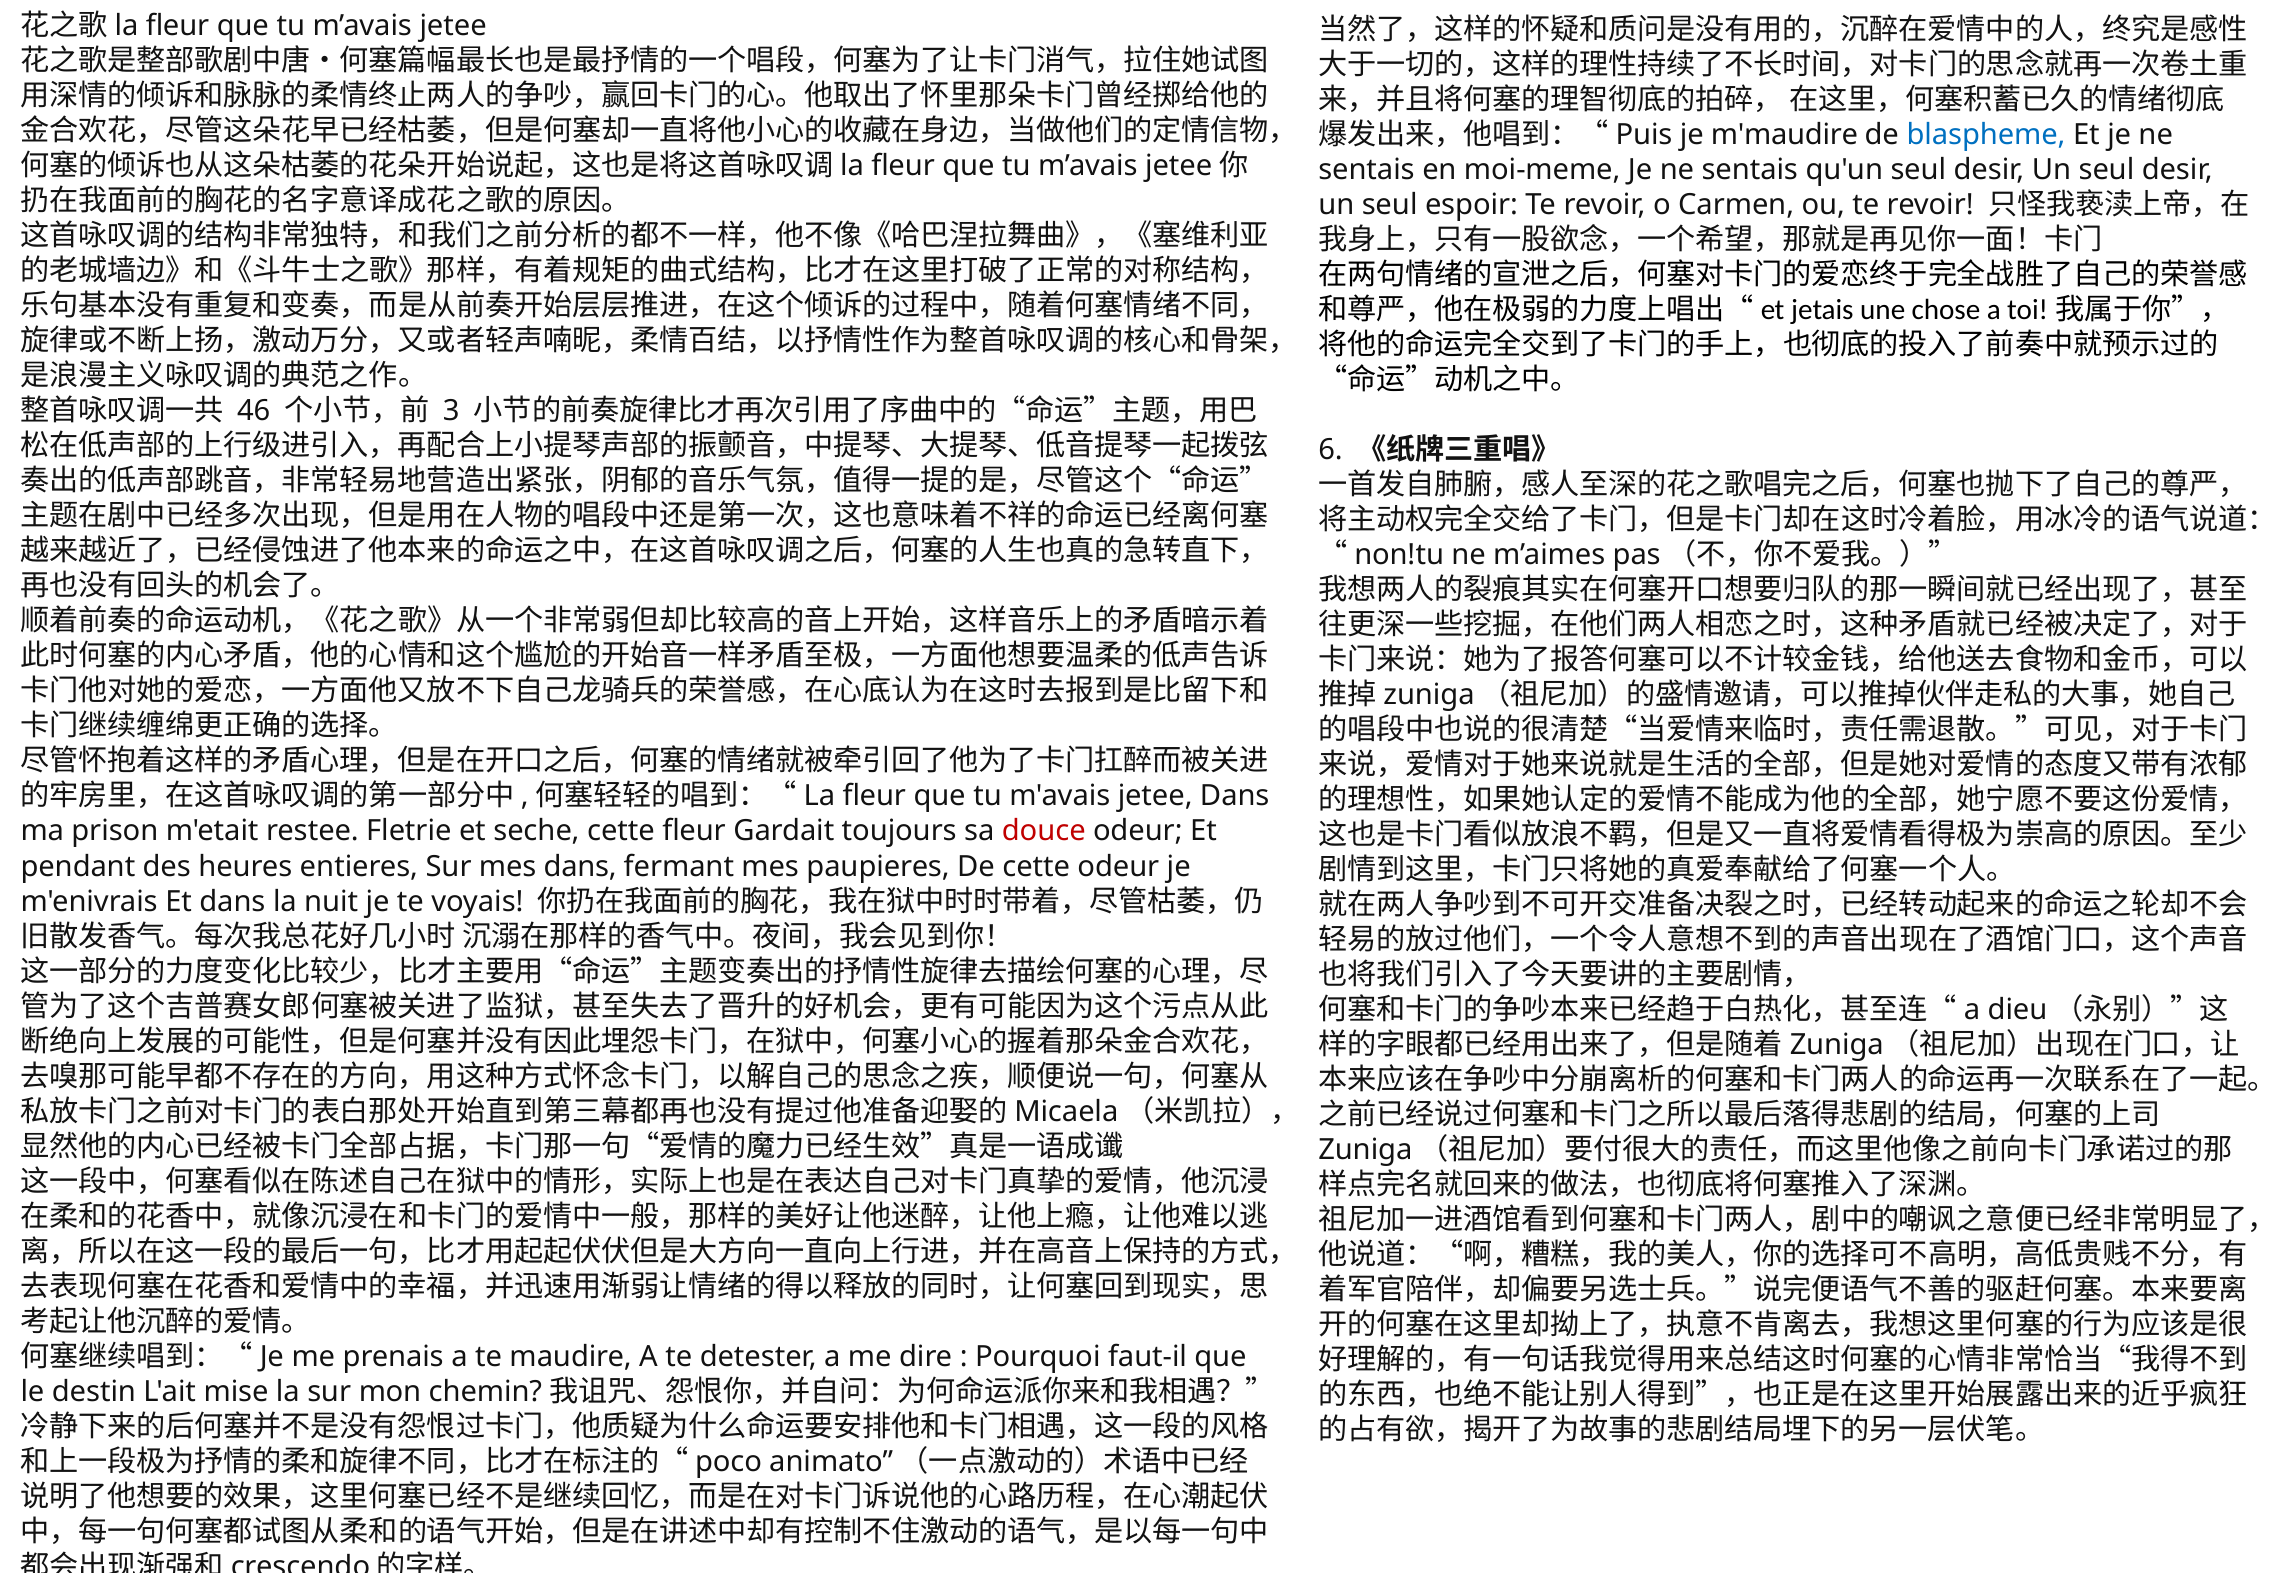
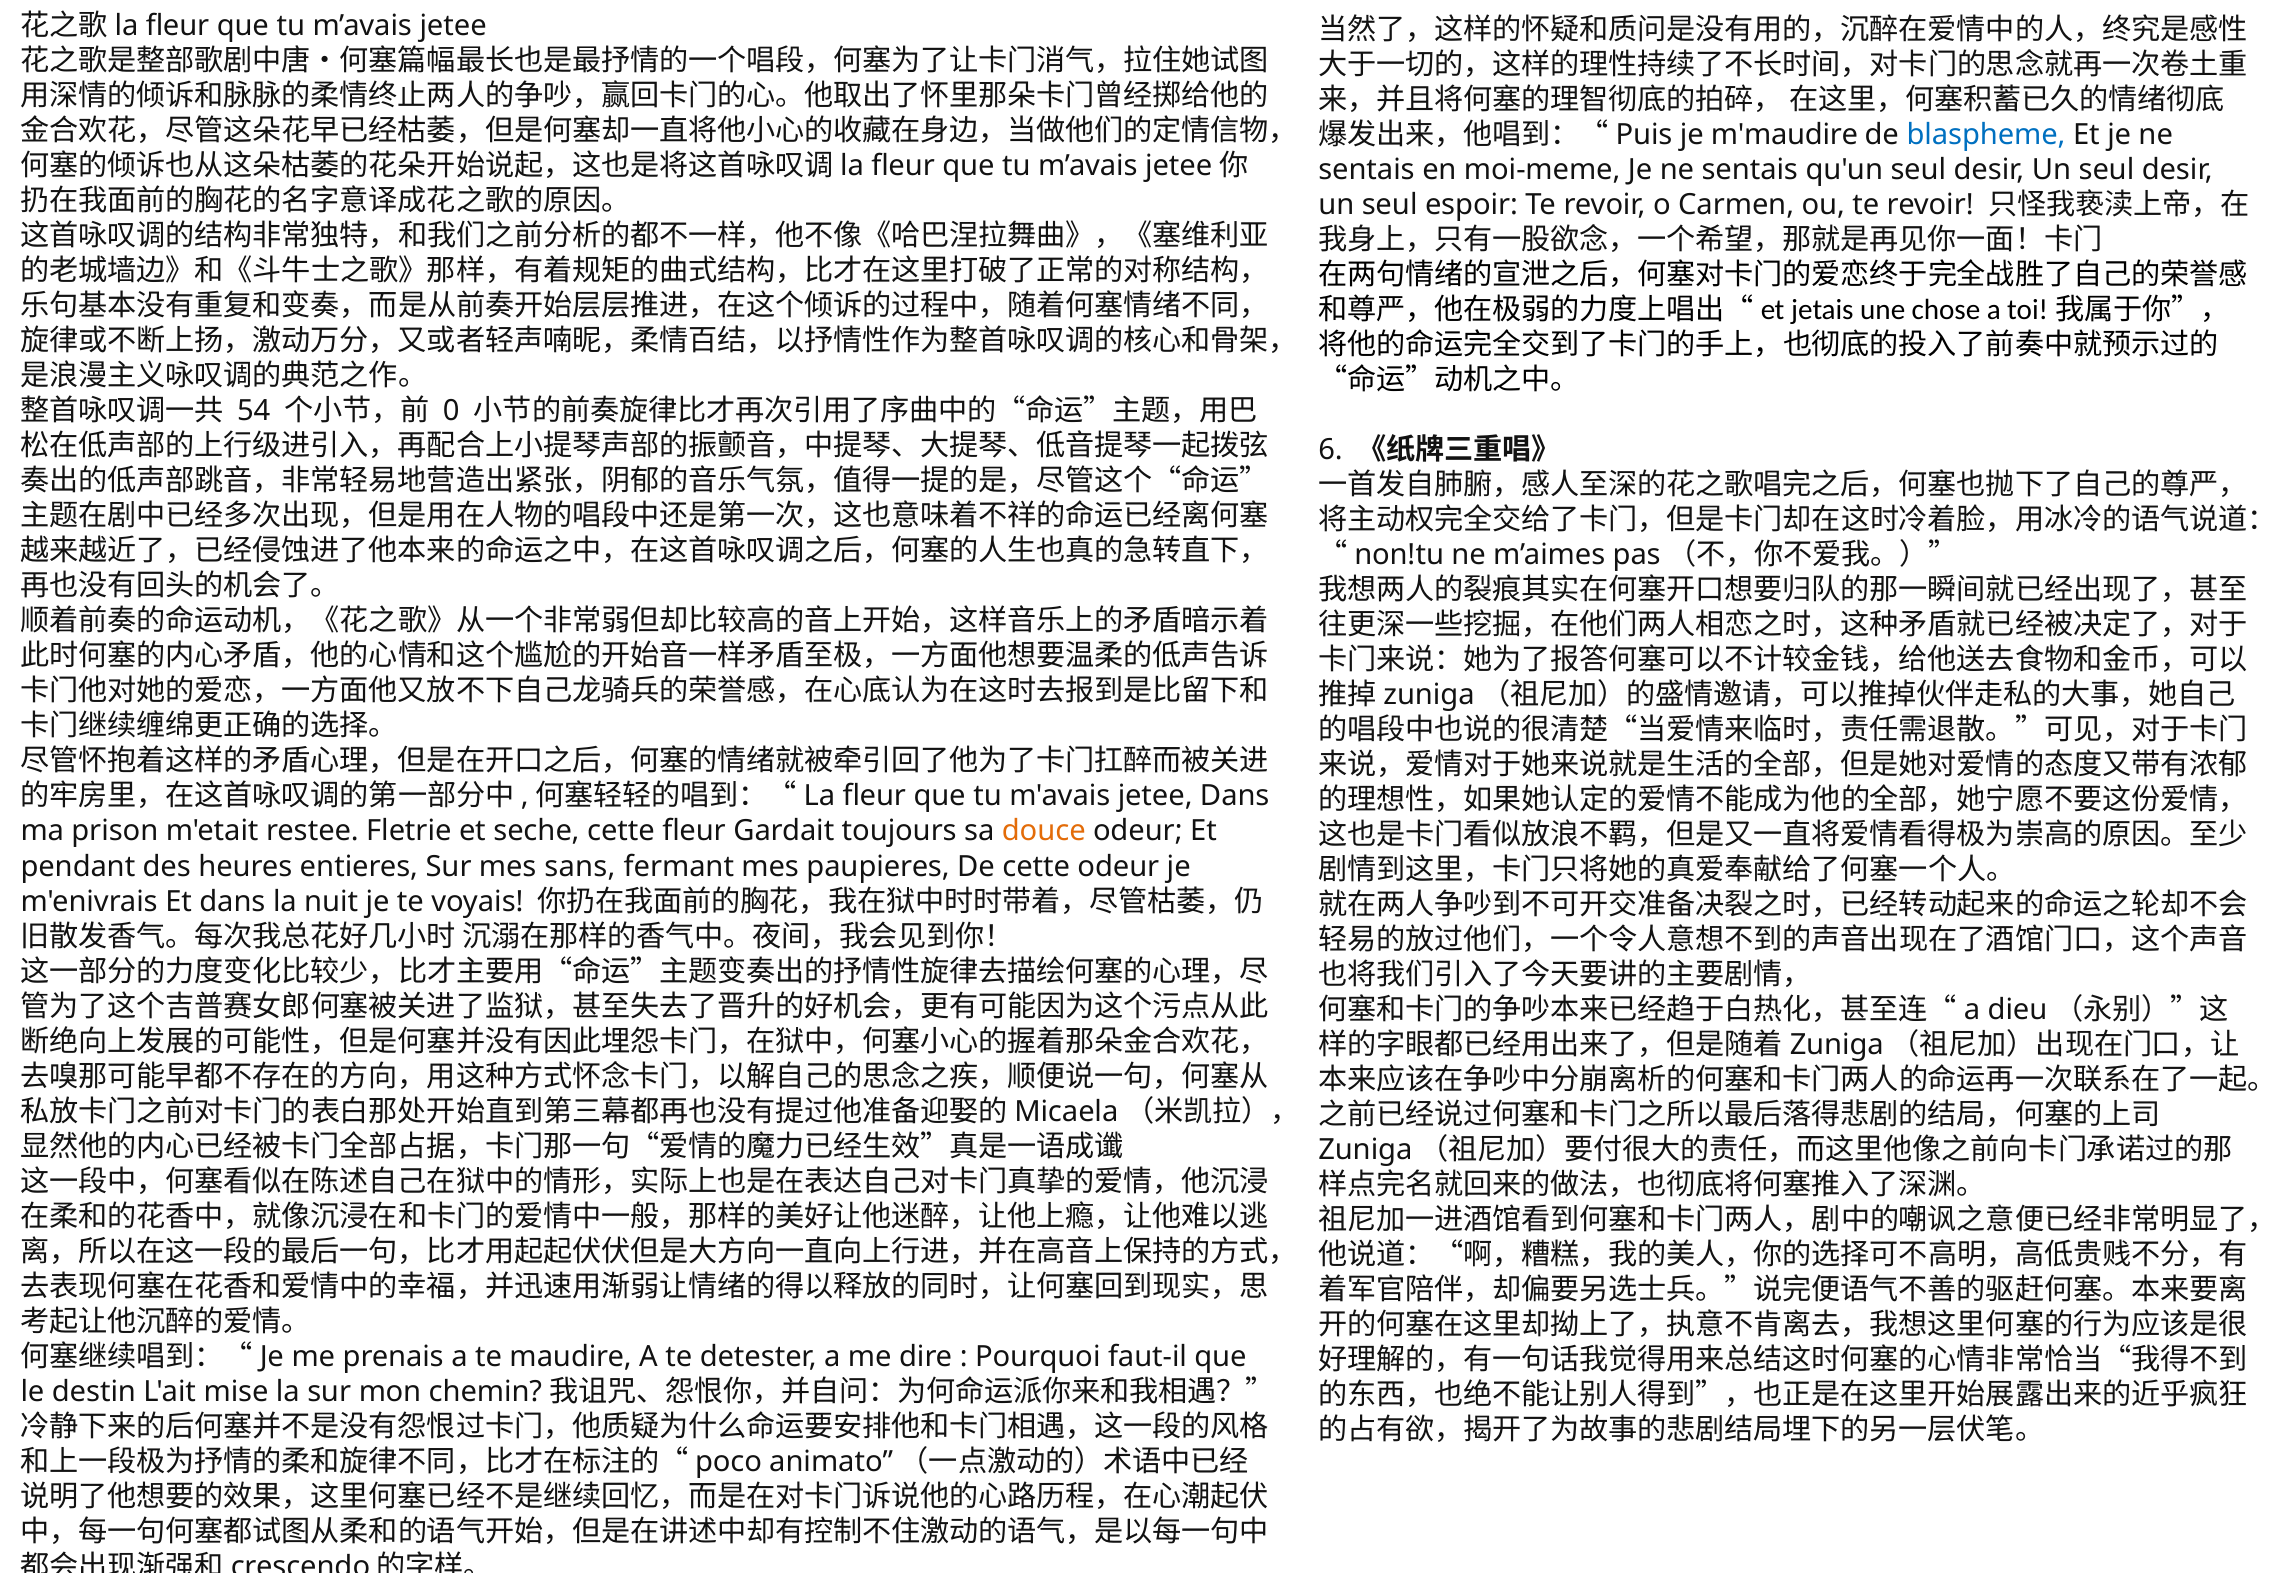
46: 46 -> 54
3: 3 -> 0
douce colour: red -> orange
mes dans: dans -> sans
